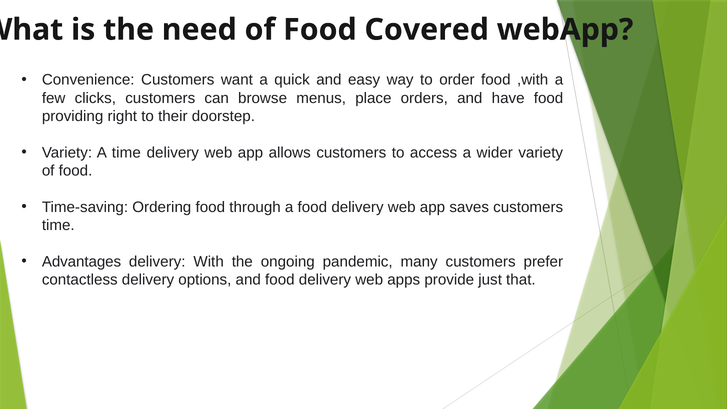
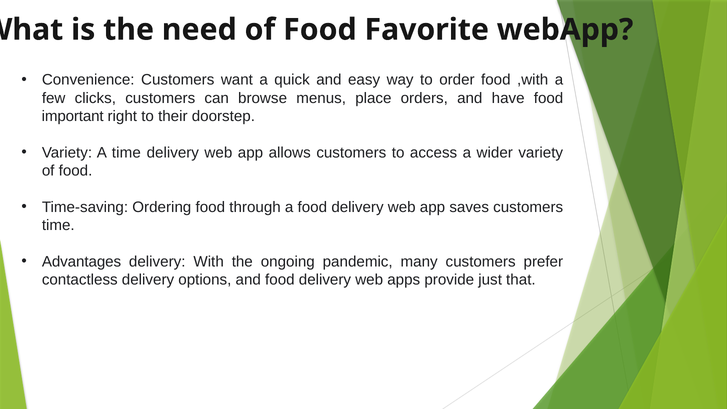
Covered: Covered -> Favorite
providing: providing -> important
